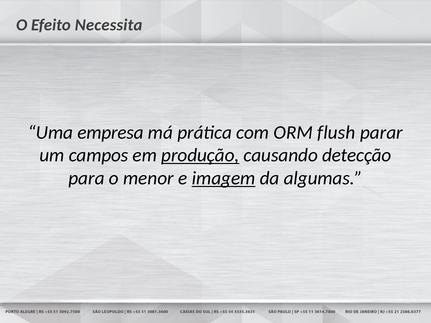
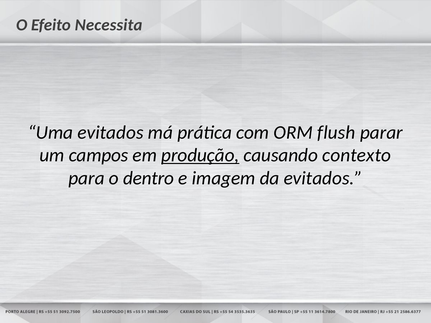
Uma empresa: empresa -> evitados
detecção: detecção -> contexto
menor: menor -> dentro
imagem underline: present -> none
da algumas: algumas -> evitados
